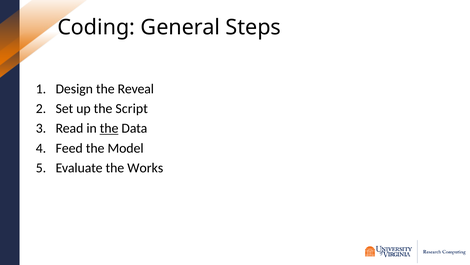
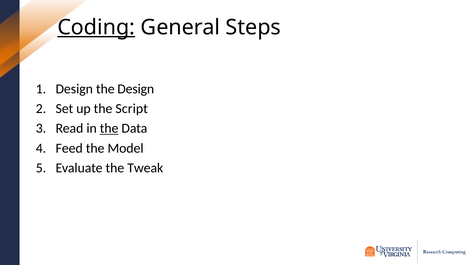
Coding underline: none -> present
the Reveal: Reveal -> Design
Works: Works -> Tweak
